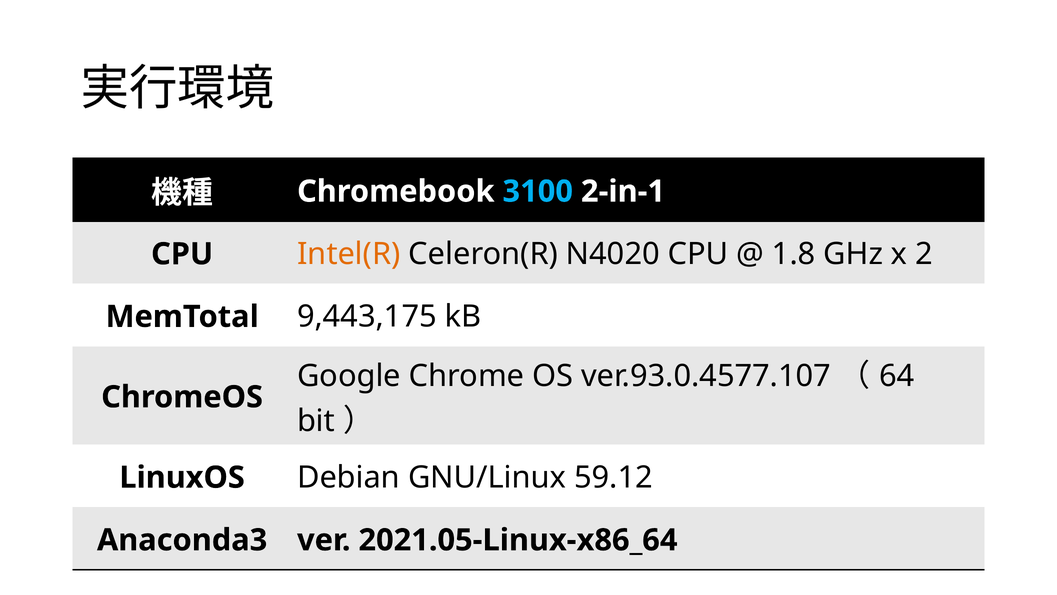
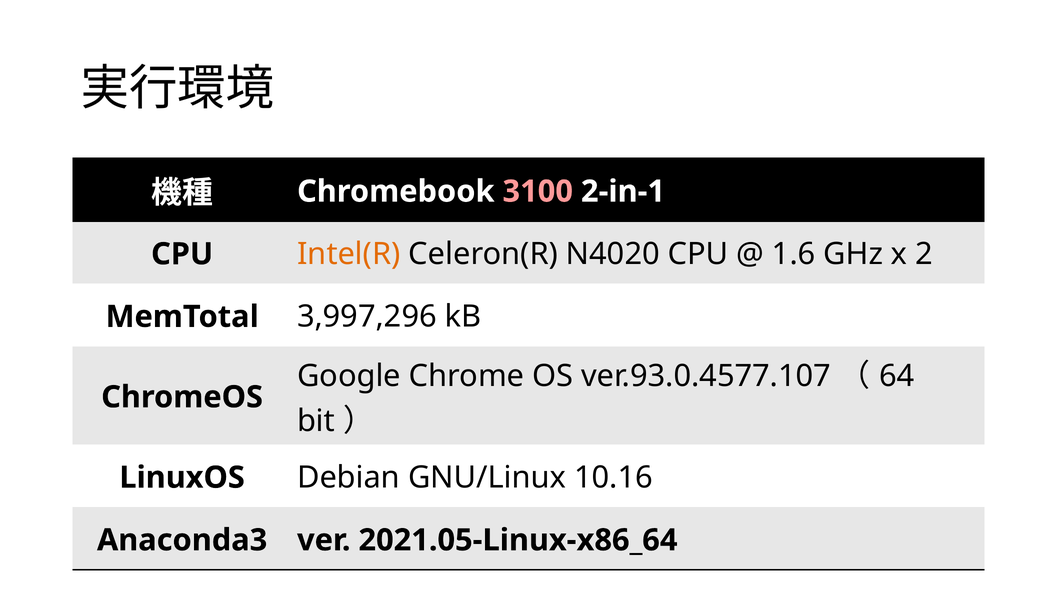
3100 colour: light blue -> pink
1.8: 1.8 -> 1.6
9,443,175: 9,443,175 -> 3,997,296
59.12: 59.12 -> 10.16
